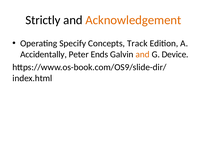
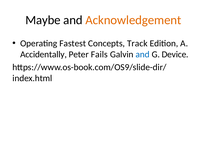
Strictly: Strictly -> Maybe
Specify: Specify -> Fastest
Ends: Ends -> Fails
and at (143, 54) colour: orange -> blue
